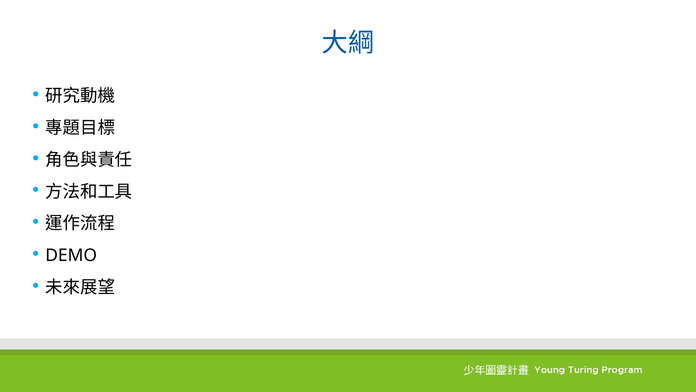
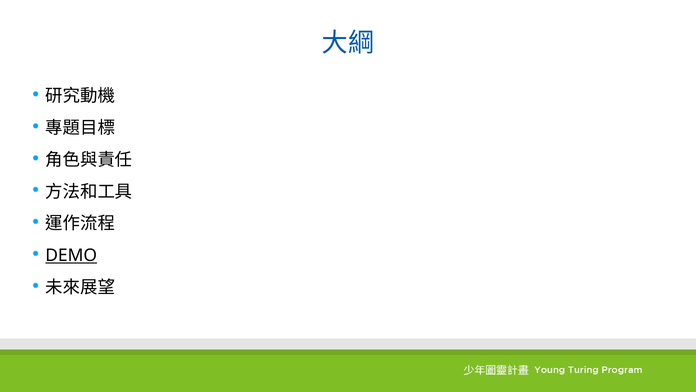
DEMO underline: none -> present
